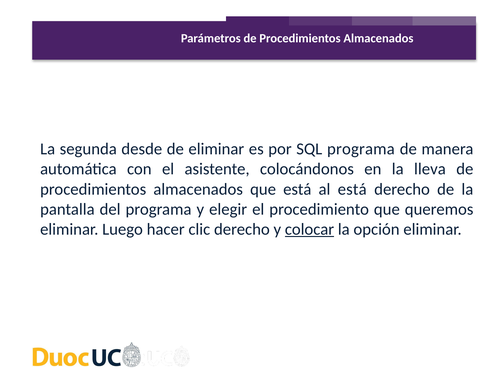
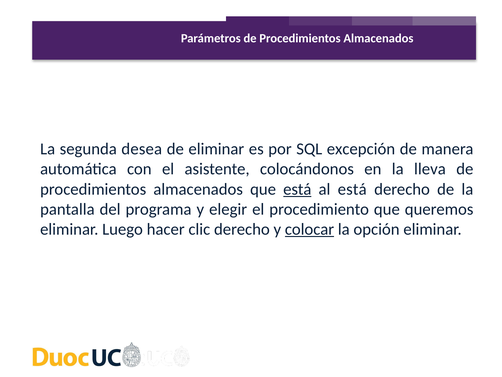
desde: desde -> desea
SQL programa: programa -> excepción
está at (297, 189) underline: none -> present
